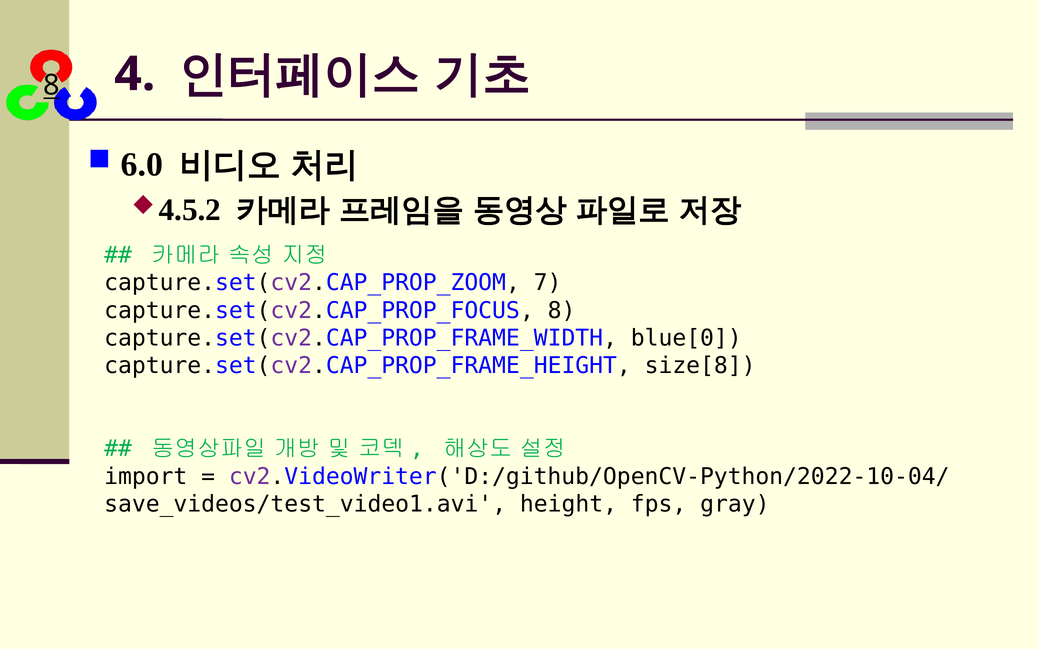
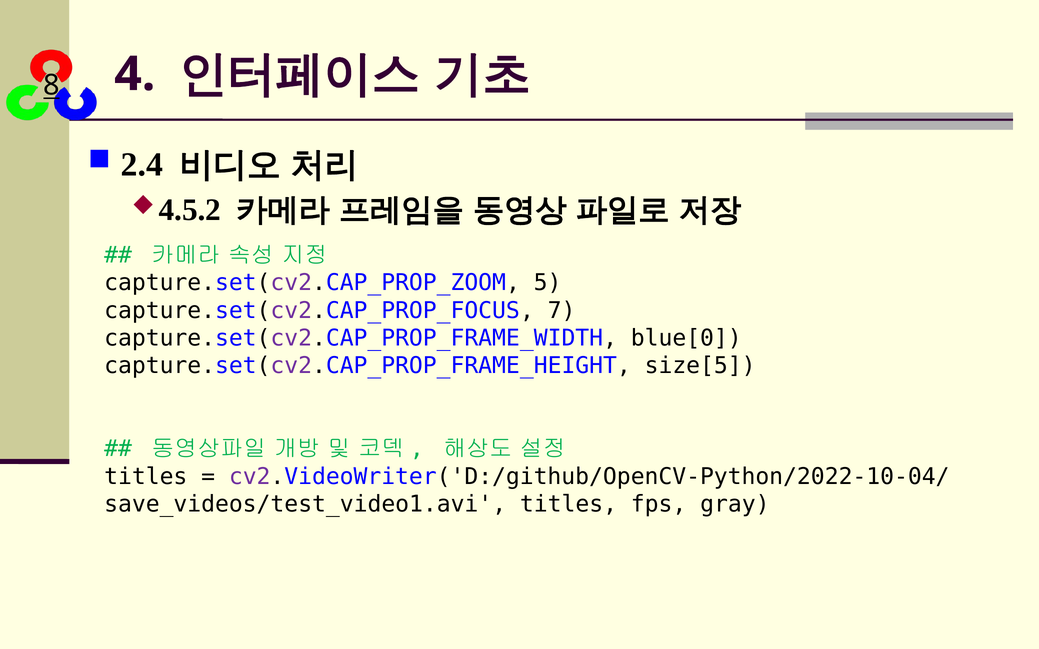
6.0: 6.0 -> 2.4
7: 7 -> 5
capture.set(cv2.CAP_PROP_FOCUS 8: 8 -> 7
size[8: size[8 -> size[5
import at (146, 477): import -> titles
height at (569, 504): height -> titles
